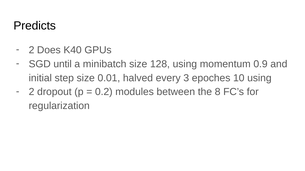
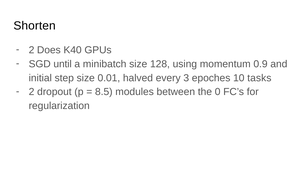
Predicts: Predicts -> Shorten
10 using: using -> tasks
0.2: 0.2 -> 8.5
8: 8 -> 0
